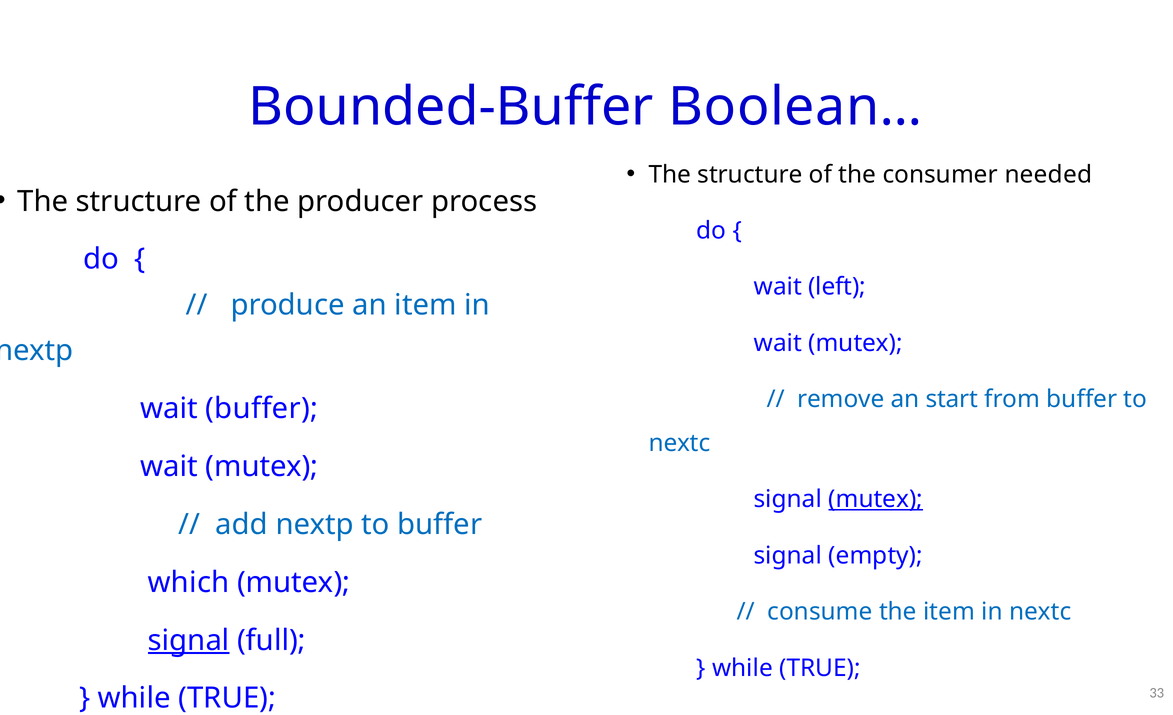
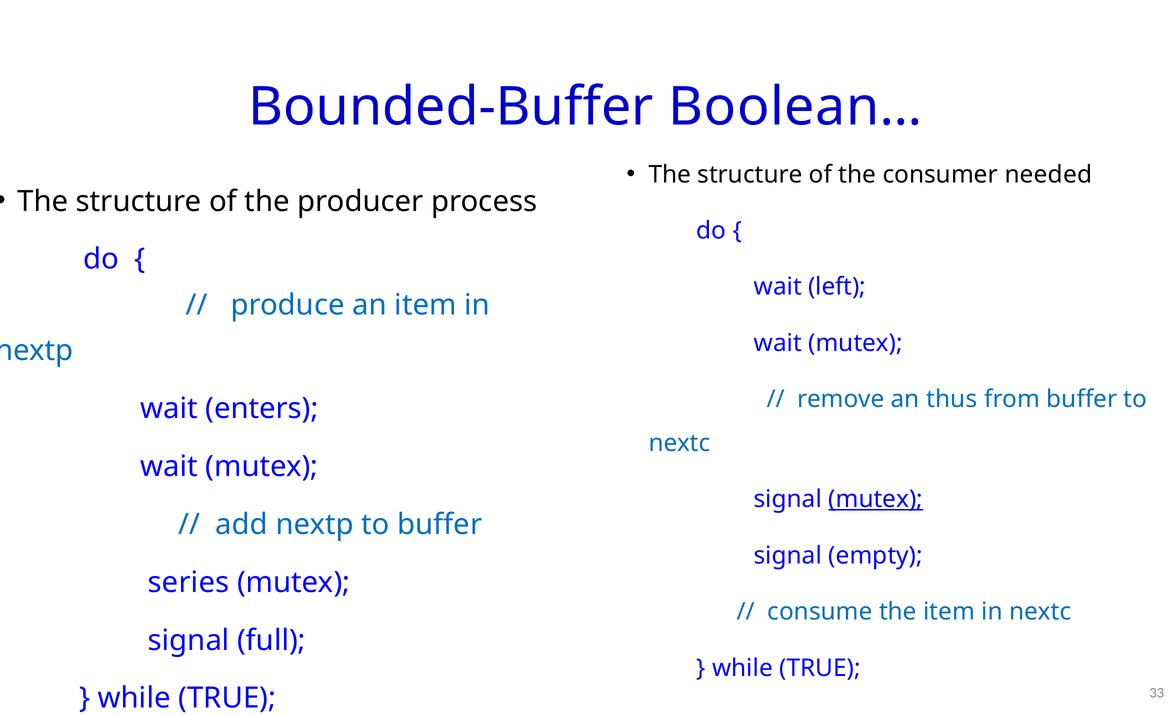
start: start -> thus
wait buffer: buffer -> enters
which: which -> series
signal at (189, 641) underline: present -> none
